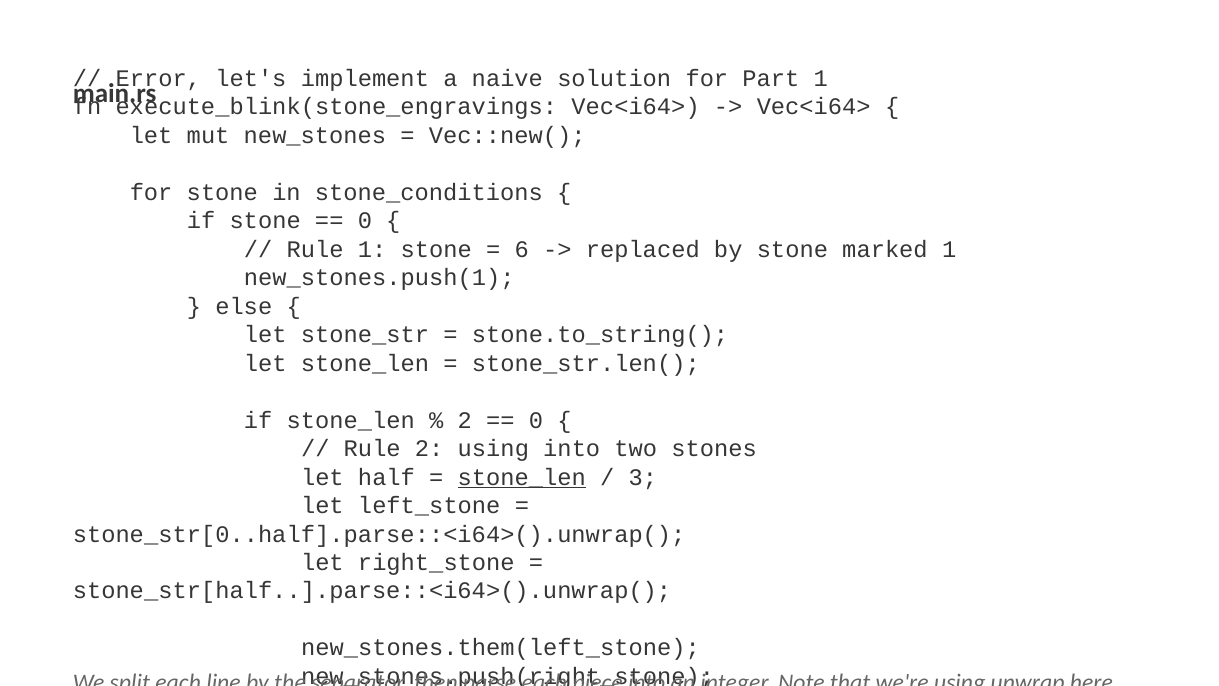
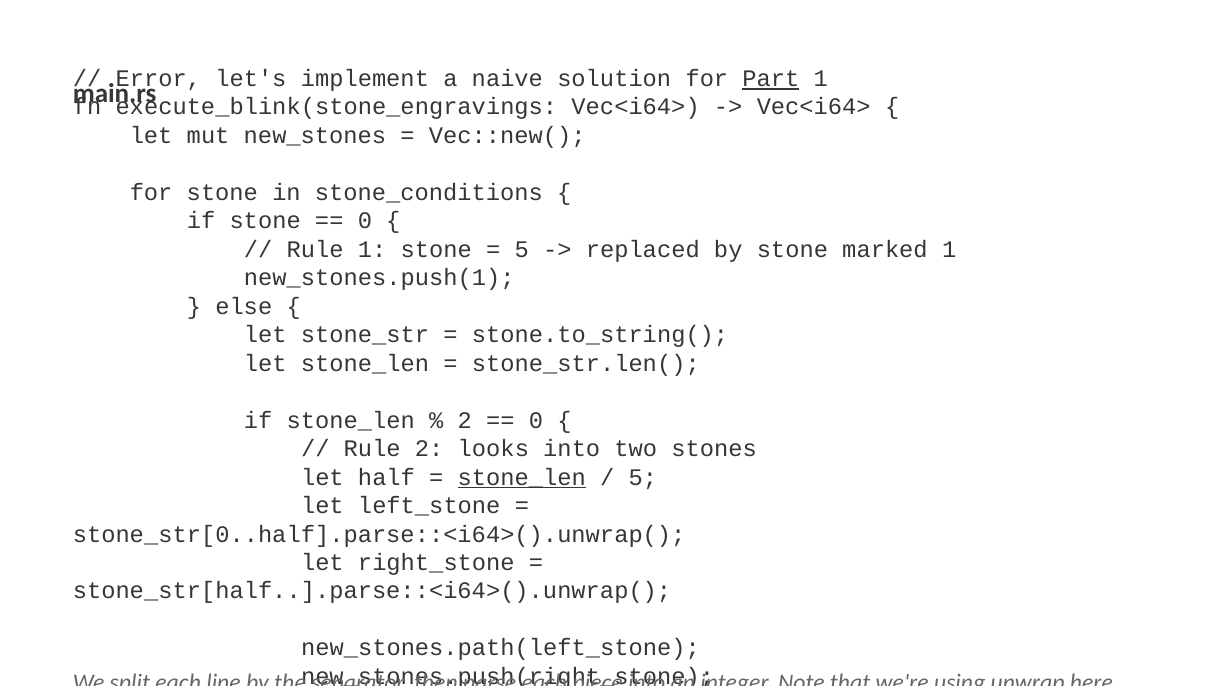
Part underline: none -> present
6 at (522, 249): 6 -> 5
2 using: using -> looks
3 at (643, 477): 3 -> 5
new_stones.them(left_stone: new_stones.them(left_stone -> new_stones.path(left_stone
